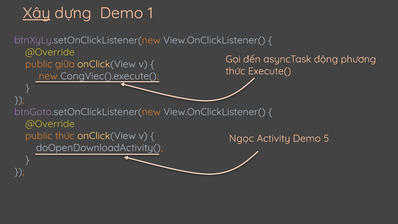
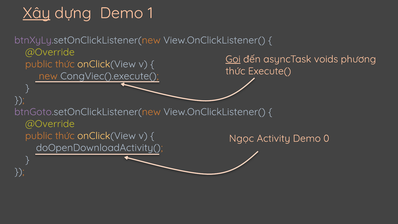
Gọi underline: none -> present
động: động -> voids
giữa at (65, 64): giữa -> thức
5: 5 -> 0
